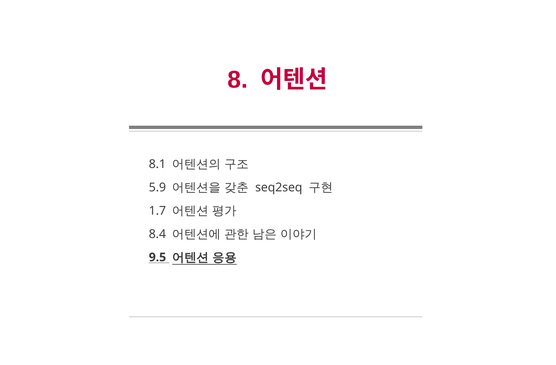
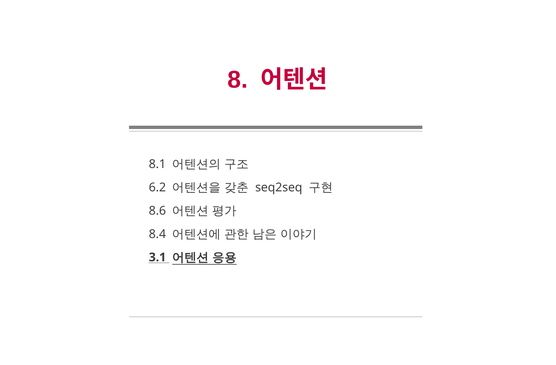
5.9: 5.9 -> 6.2
1.7: 1.7 -> 8.6
9.5: 9.5 -> 3.1
